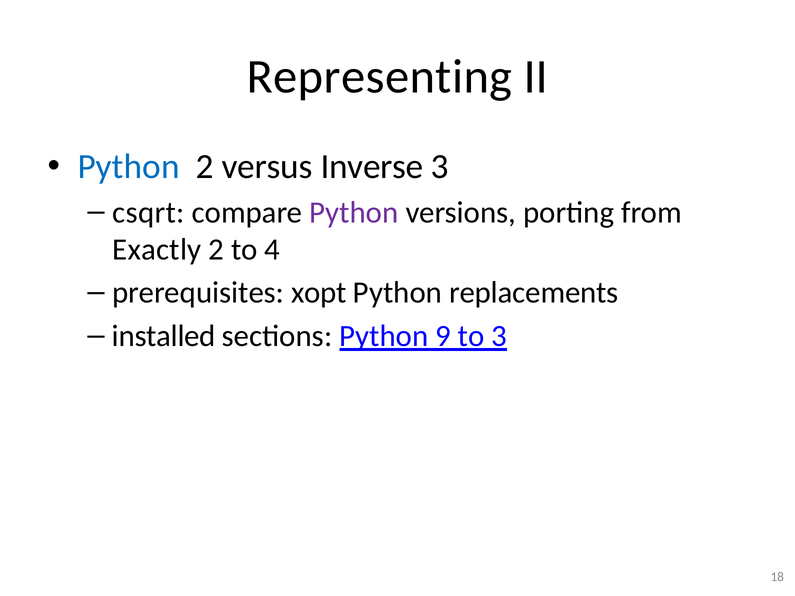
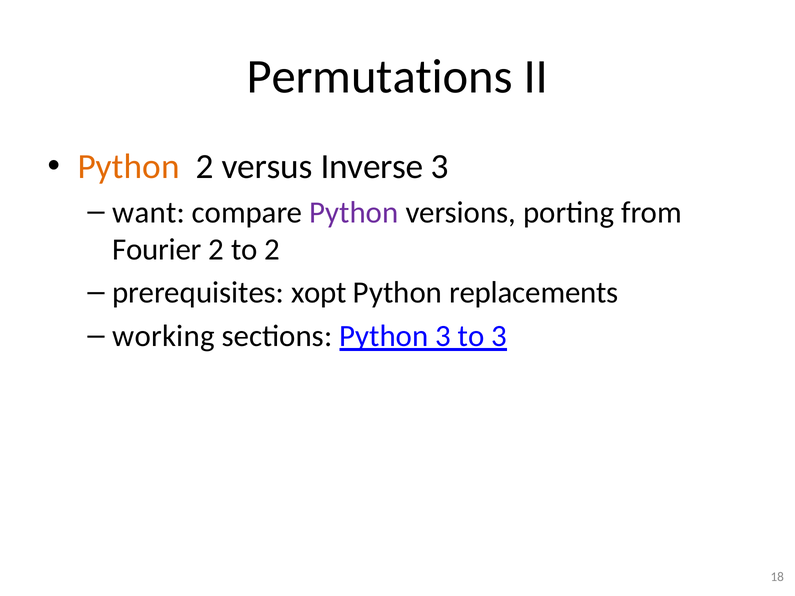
Representing: Representing -> Permutations
Python at (129, 167) colour: blue -> orange
csqrt: csqrt -> want
Exactly: Exactly -> Fourier
to 4: 4 -> 2
installed: installed -> working
Python 9: 9 -> 3
